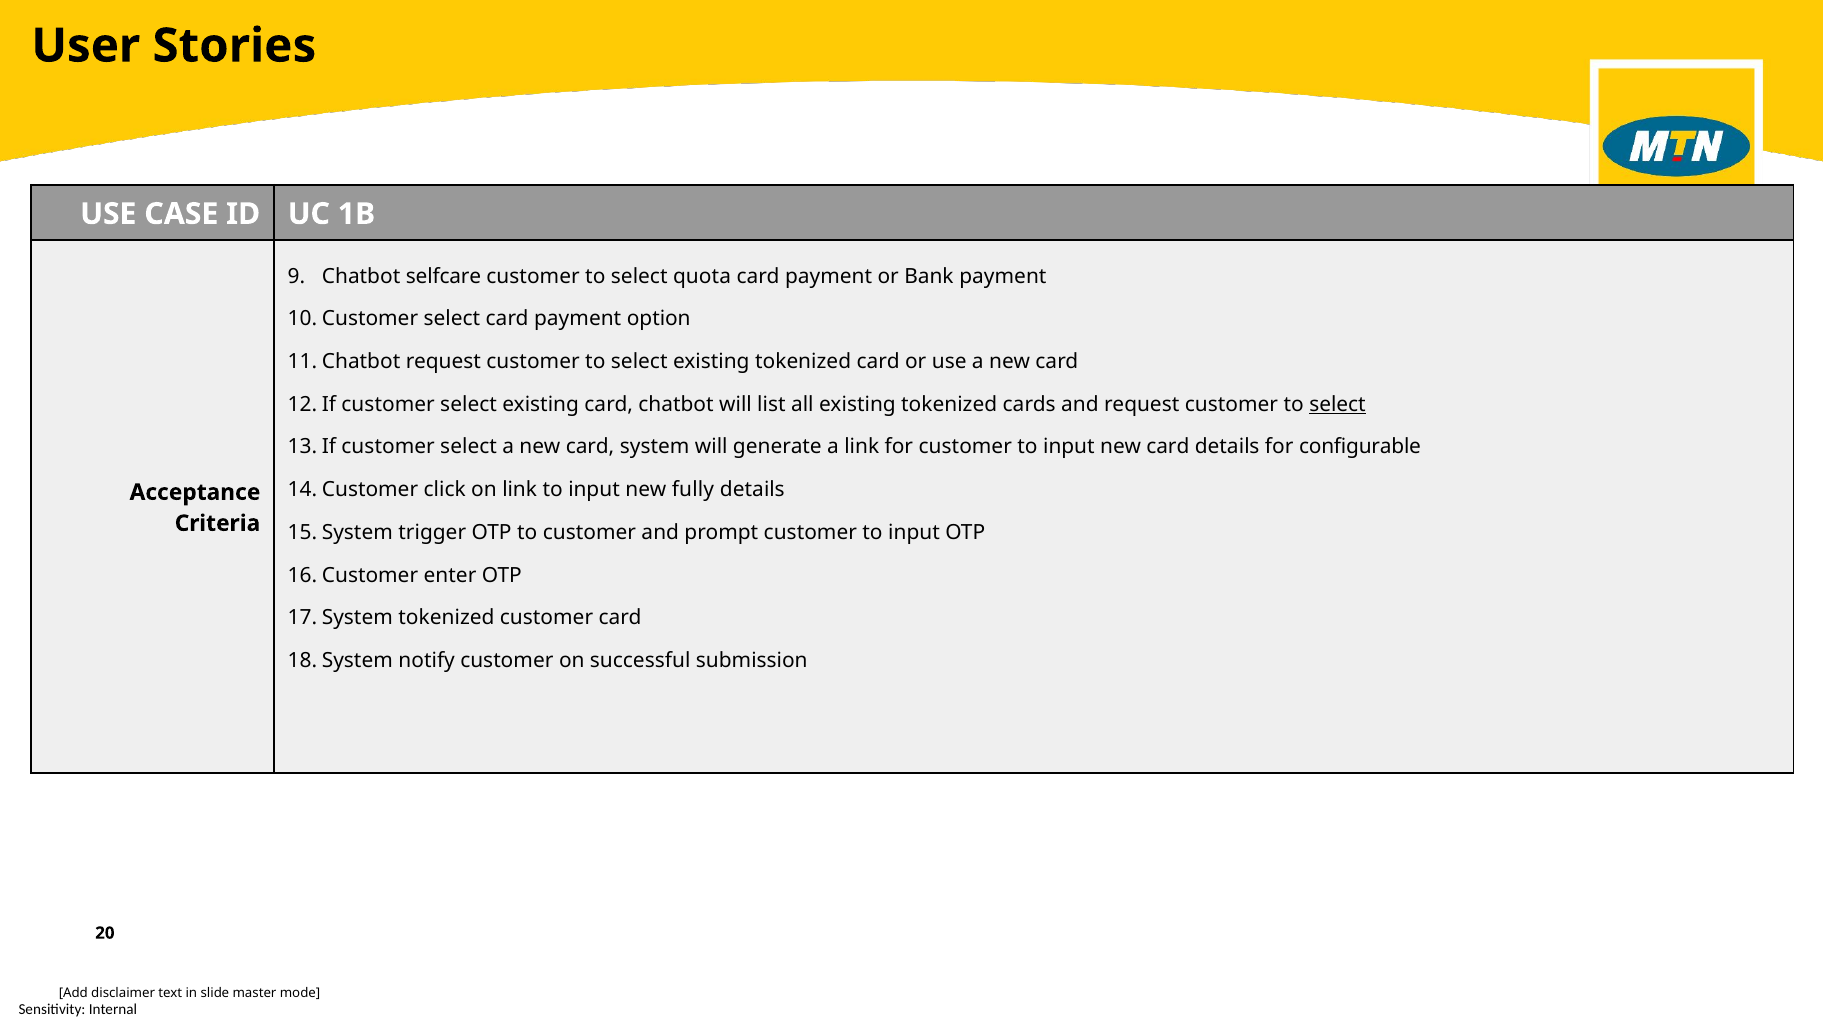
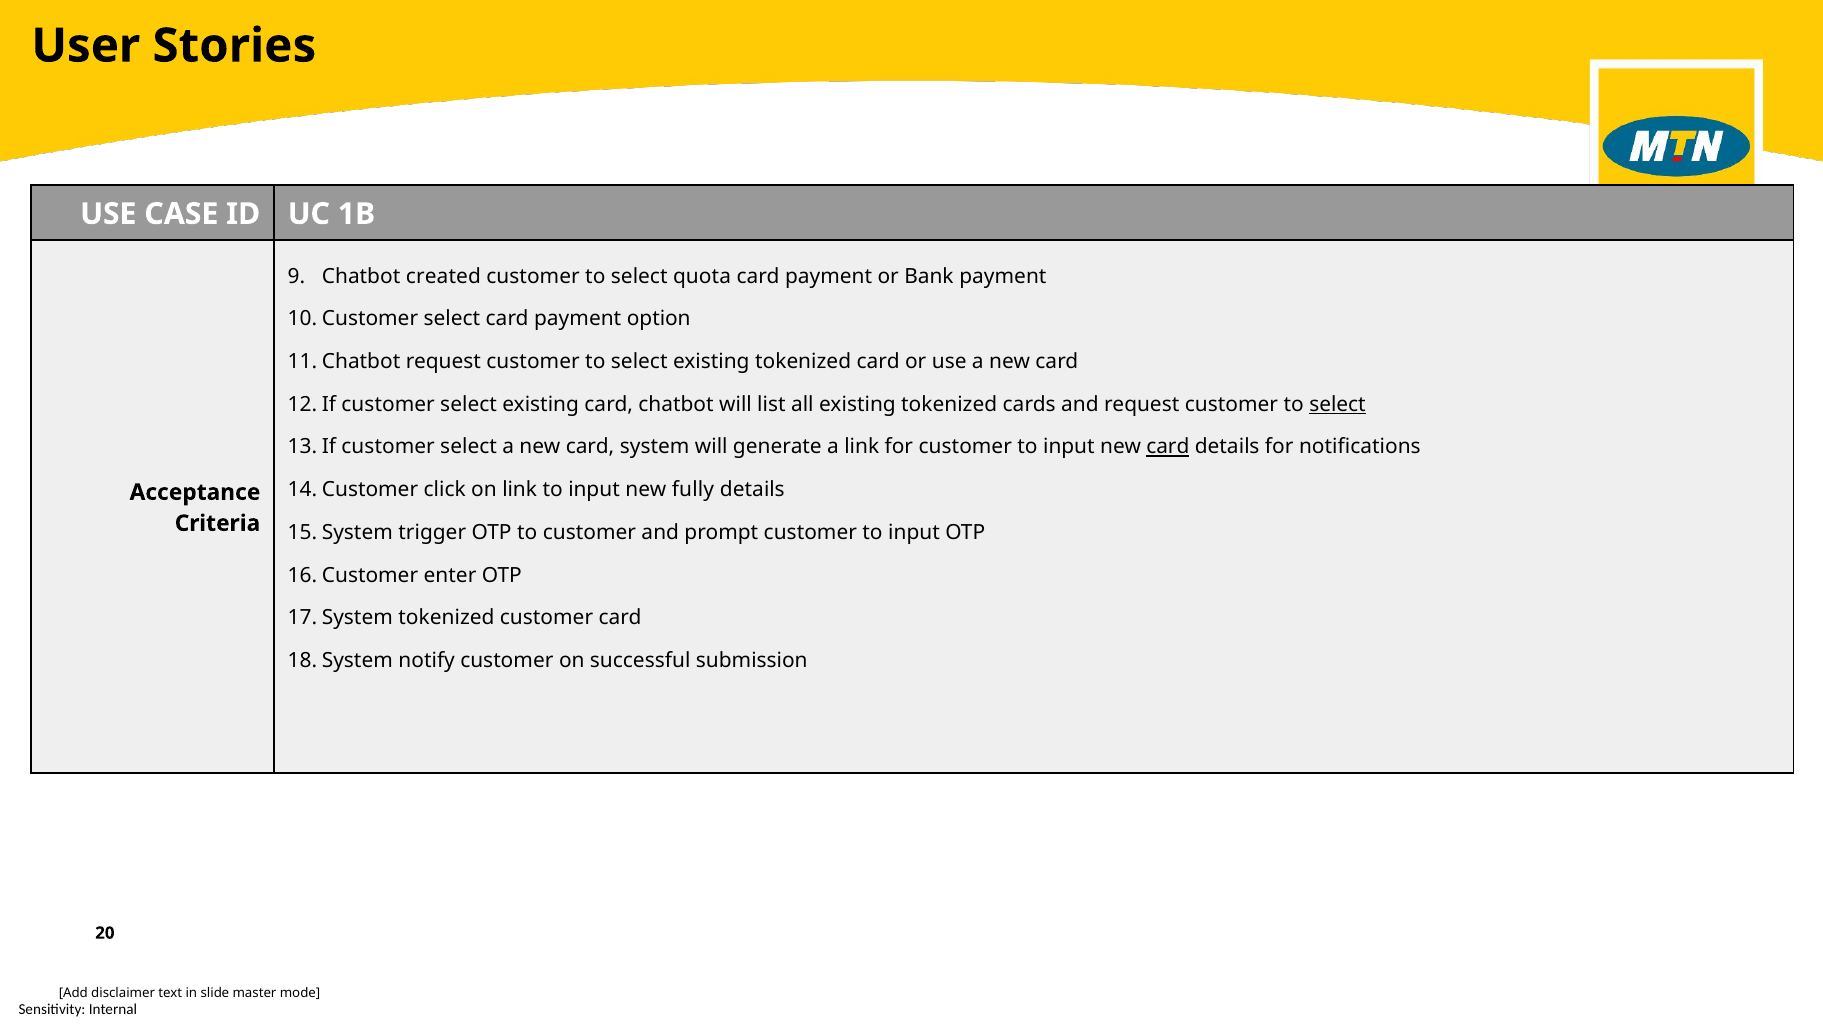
selfcare: selfcare -> created
card at (1168, 447) underline: none -> present
configurable: configurable -> notifications
